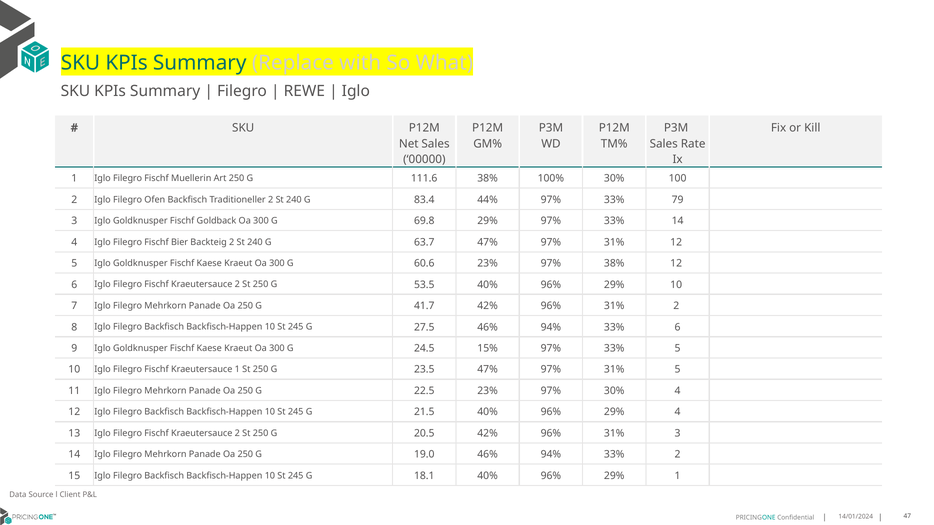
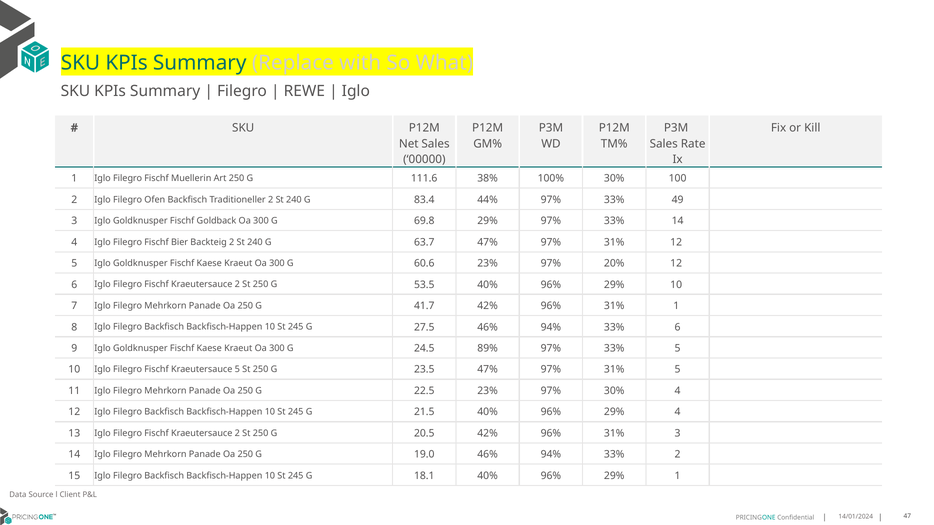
79: 79 -> 49
97% 38%: 38% -> 20%
31% 2: 2 -> 1
15%: 15% -> 89%
Kraeutersauce 1: 1 -> 5
